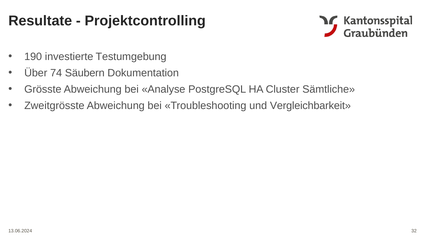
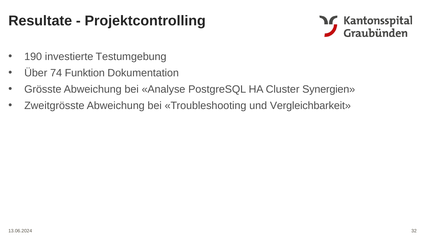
Säubern: Säubern -> Funktion
Sämtliche: Sämtliche -> Synergien
